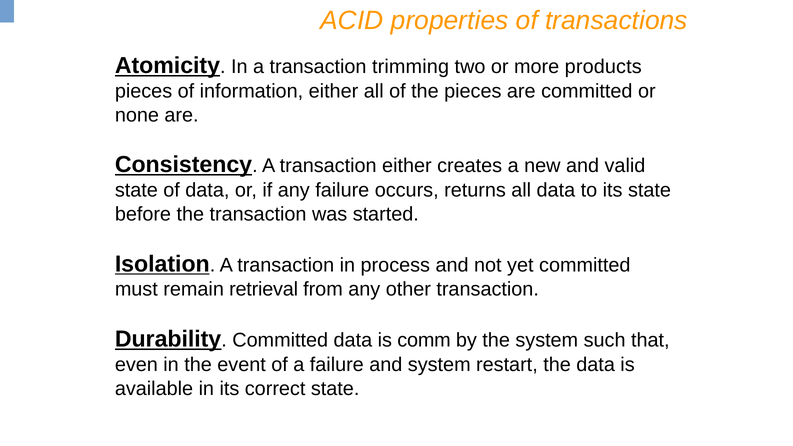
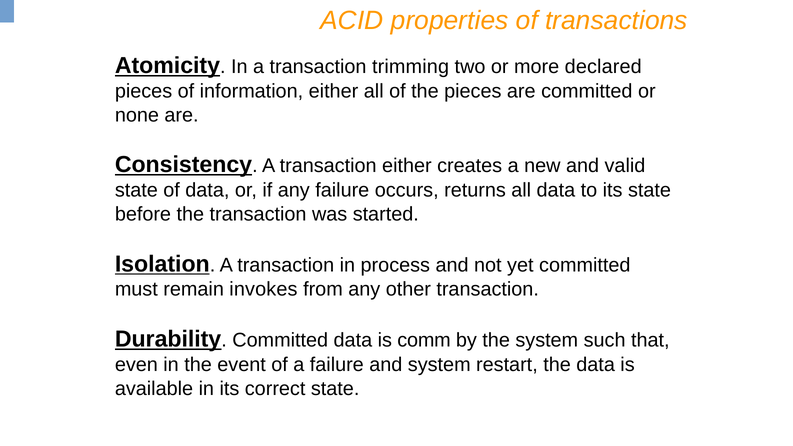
products: products -> declared
retrieval: retrieval -> invokes
